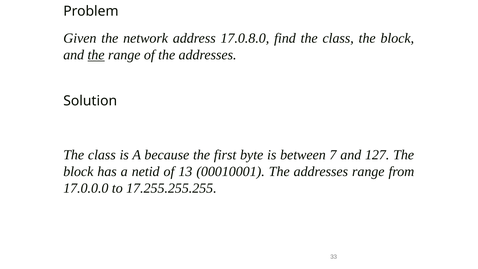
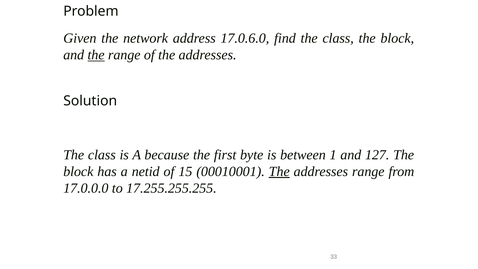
17.0.8.0: 17.0.8.0 -> 17.0.6.0
7: 7 -> 1
13: 13 -> 15
The at (279, 171) underline: none -> present
